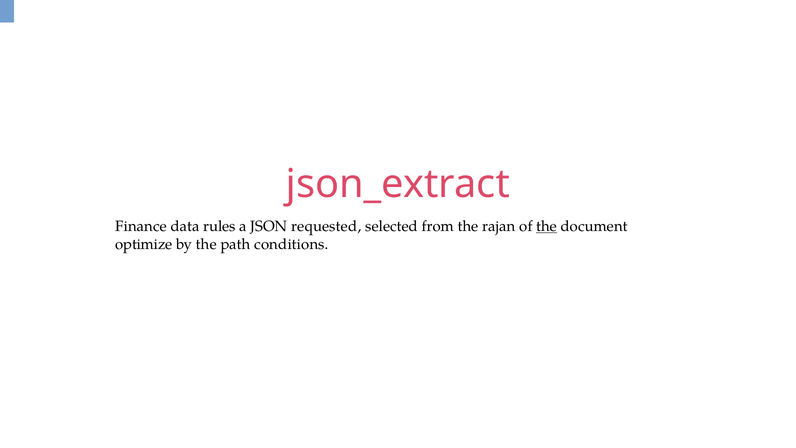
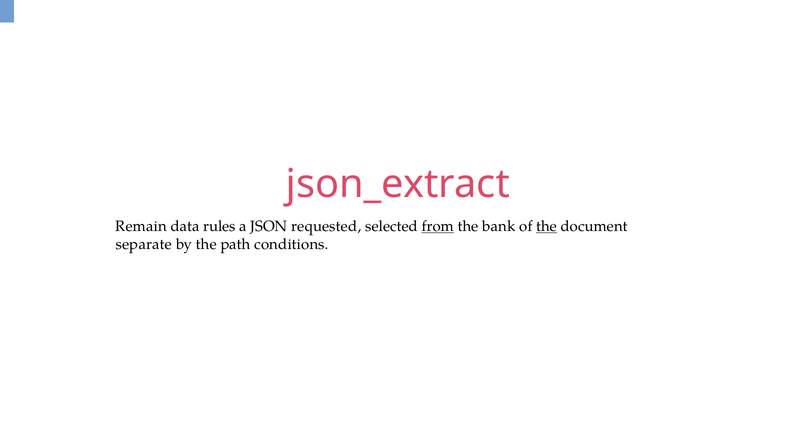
Finance: Finance -> Remain
from underline: none -> present
rajan: rajan -> bank
optimize: optimize -> separate
